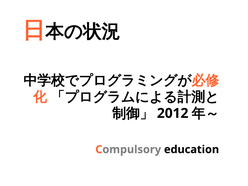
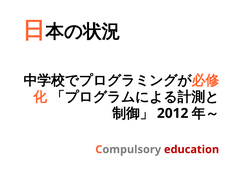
education colour: black -> red
